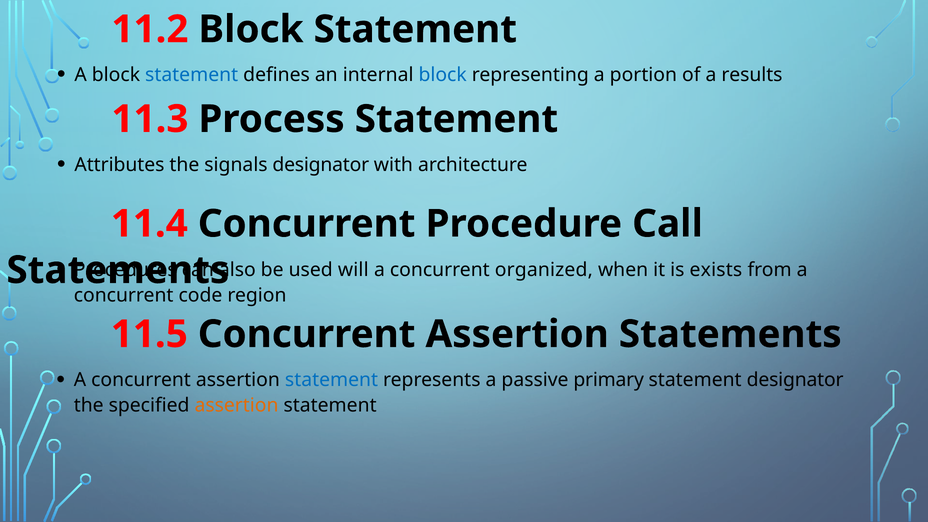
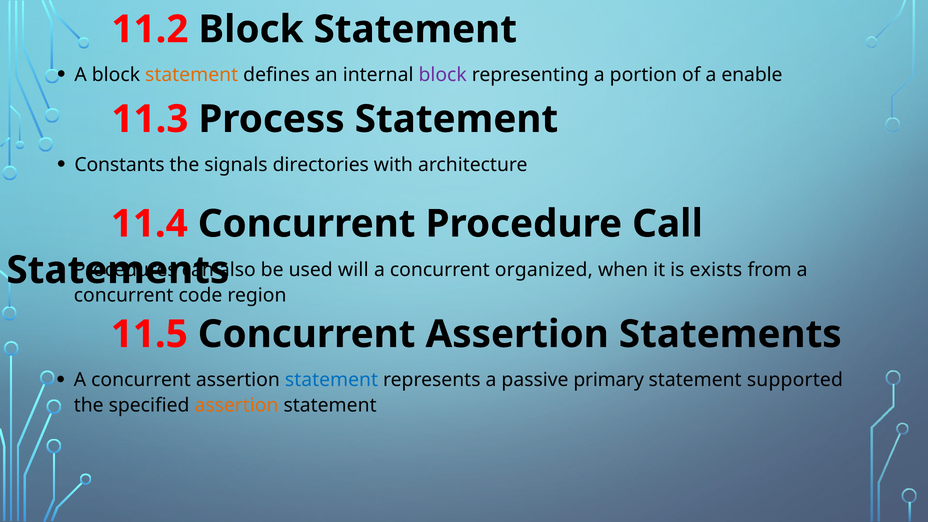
statement at (192, 75) colour: blue -> orange
block at (443, 75) colour: blue -> purple
results: results -> enable
Attributes: Attributes -> Constants
signals designator: designator -> directories
statement designator: designator -> supported
